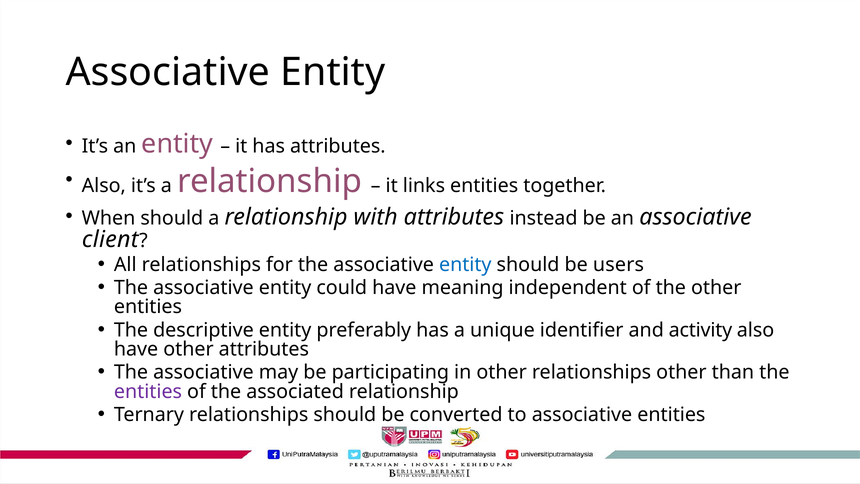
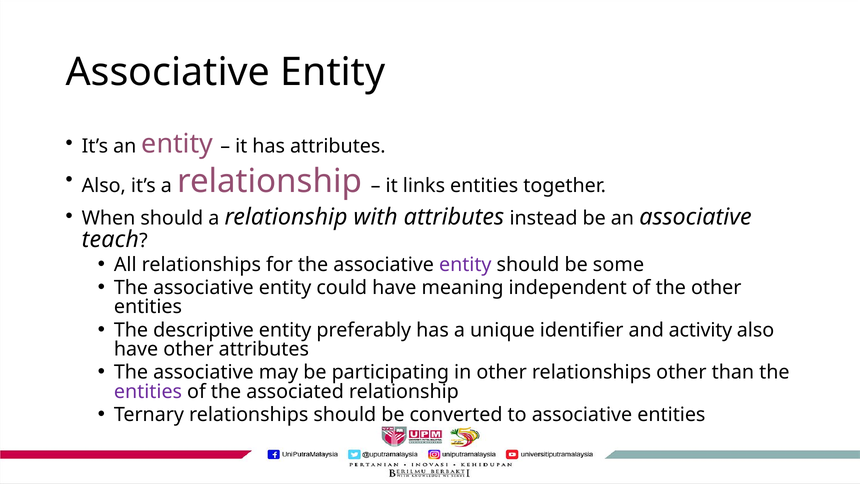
client: client -> teach
entity at (465, 264) colour: blue -> purple
users: users -> some
